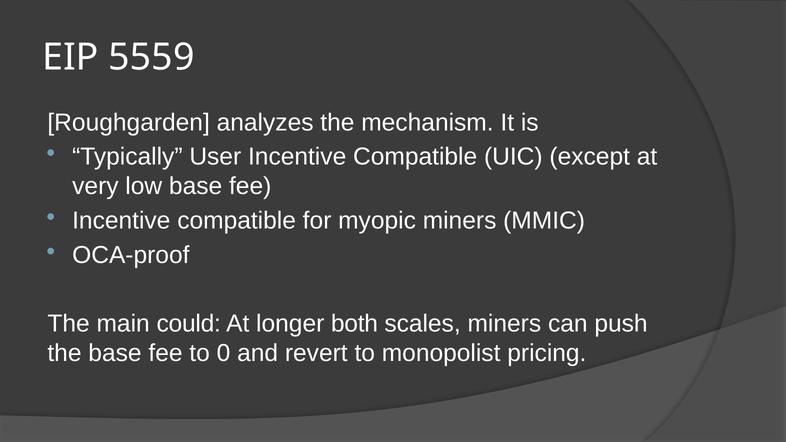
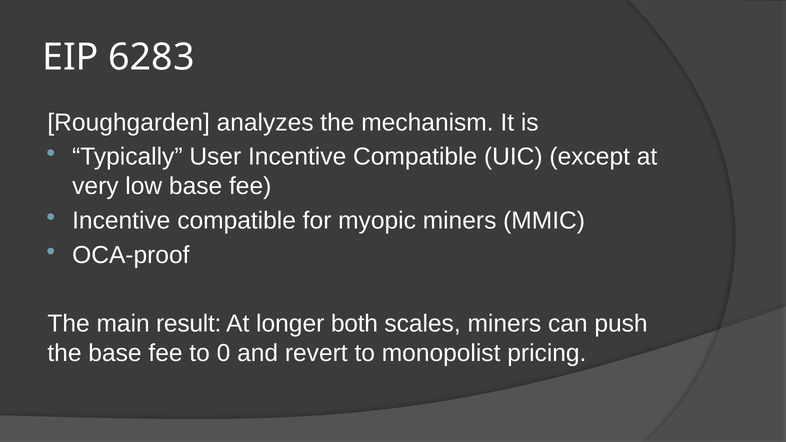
5559: 5559 -> 6283
could: could -> result
